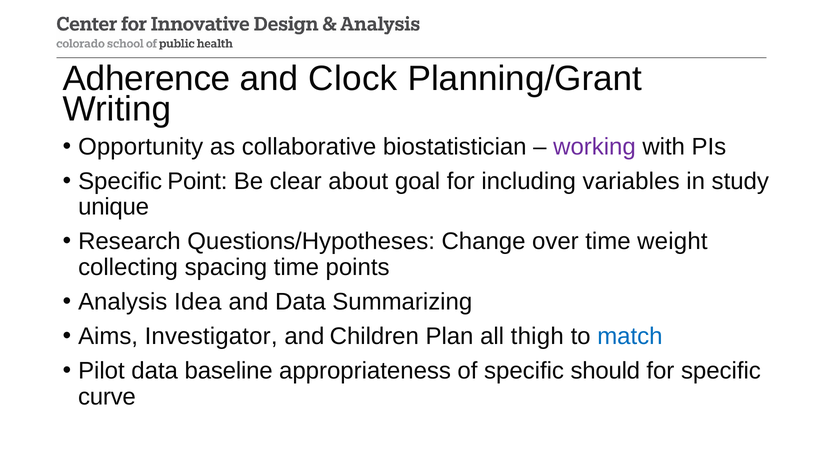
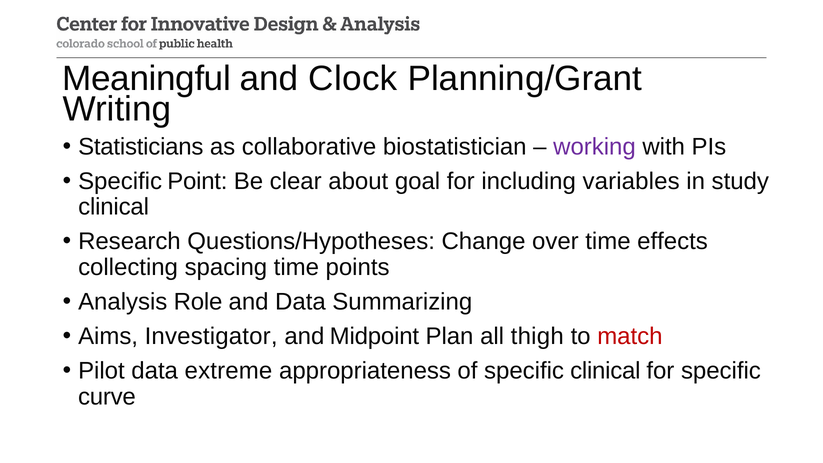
Adherence: Adherence -> Meaningful
Opportunity: Opportunity -> Statisticians
unique at (114, 207): unique -> clinical
weight: weight -> effects
Idea: Idea -> Role
Children: Children -> Midpoint
match colour: blue -> red
baseline: baseline -> extreme
specific should: should -> clinical
